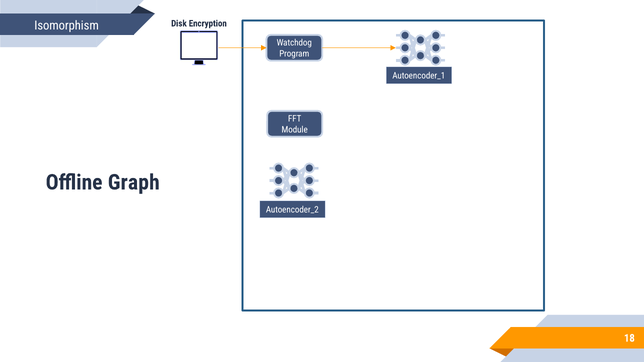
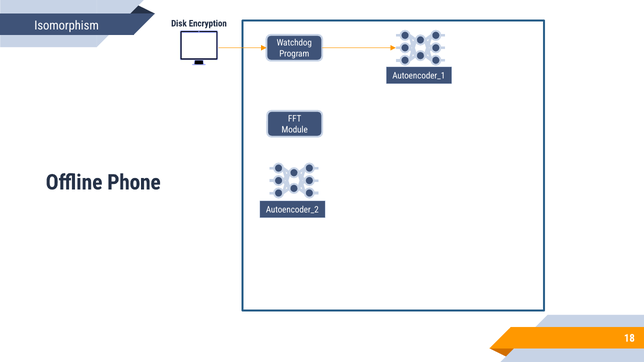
Graph: Graph -> Phone
